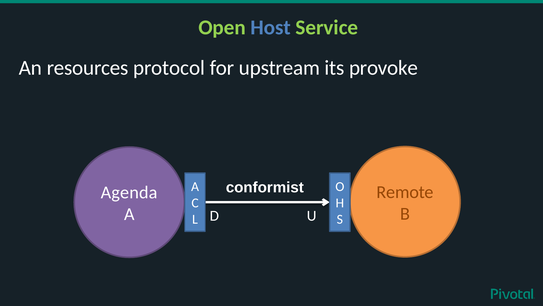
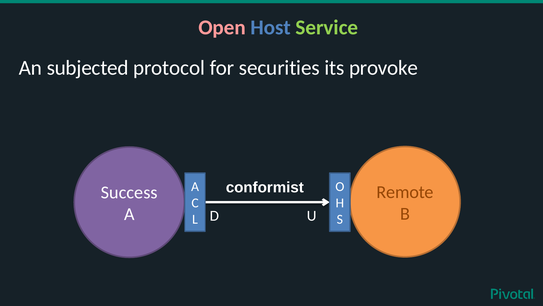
Open colour: light green -> pink
resources: resources -> subjected
upstream: upstream -> securities
Agenda: Agenda -> Success
